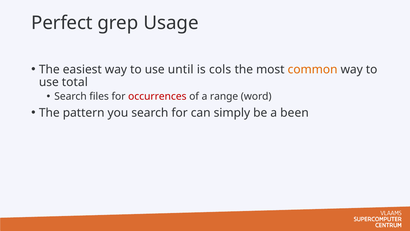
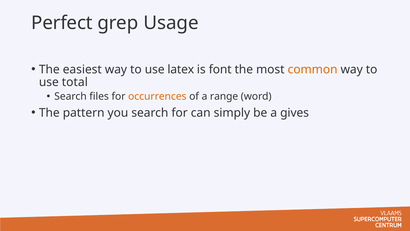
until: until -> latex
cols: cols -> font
occurrences colour: red -> orange
been: been -> gives
